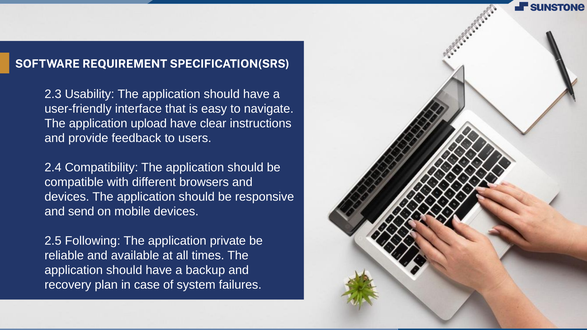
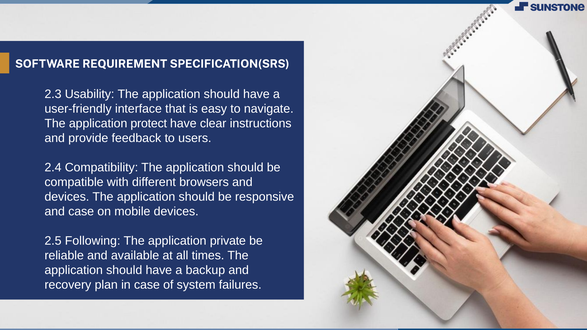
upload: upload -> protect
and send: send -> case
